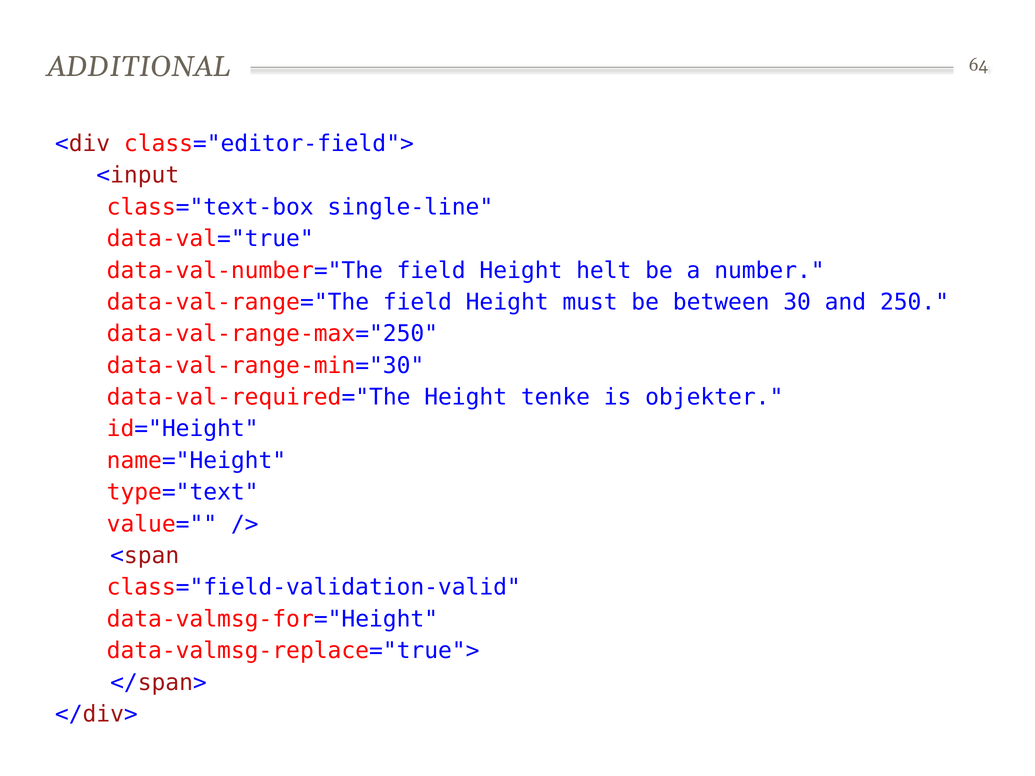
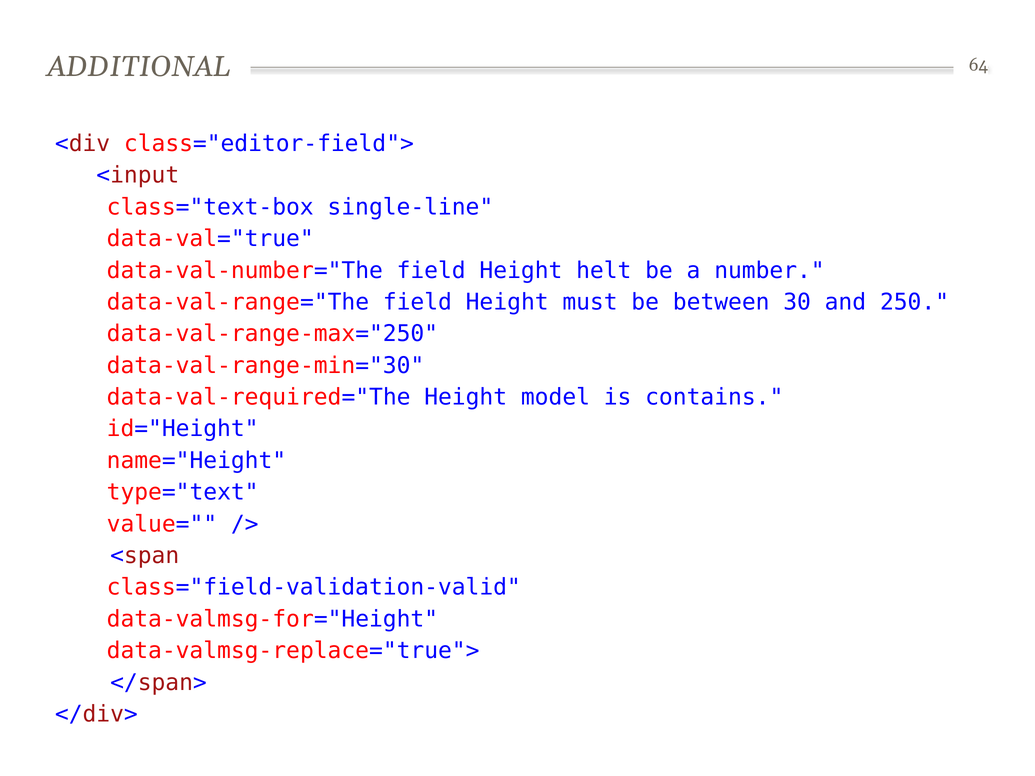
tenke: tenke -> model
objekter: objekter -> contains
